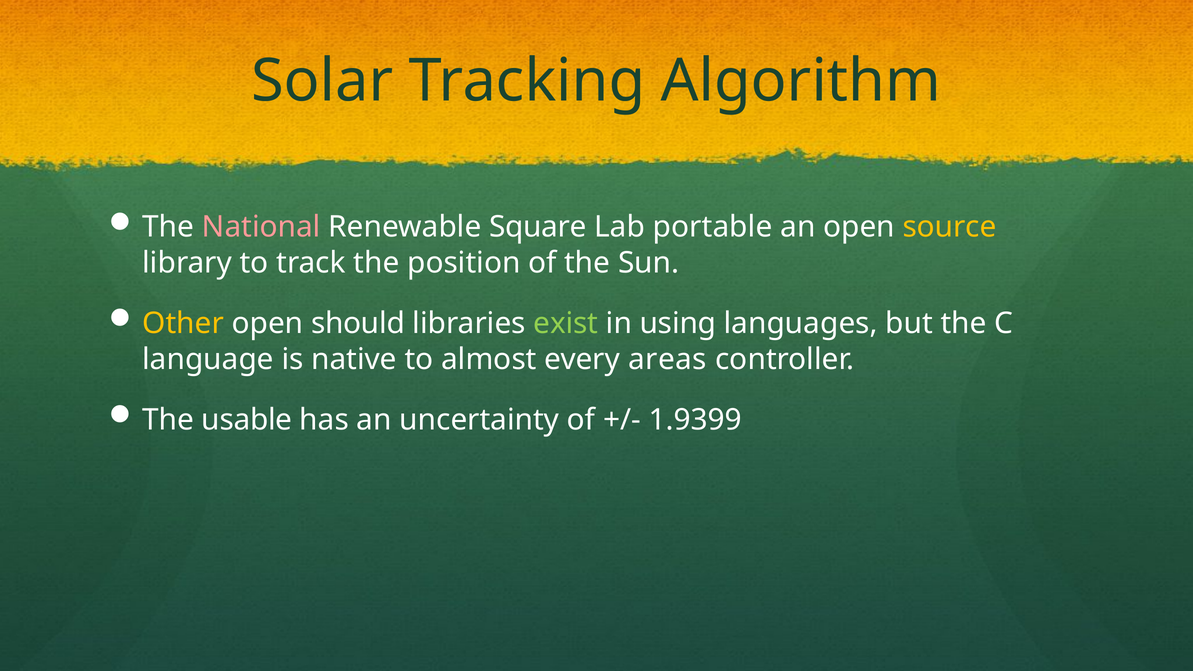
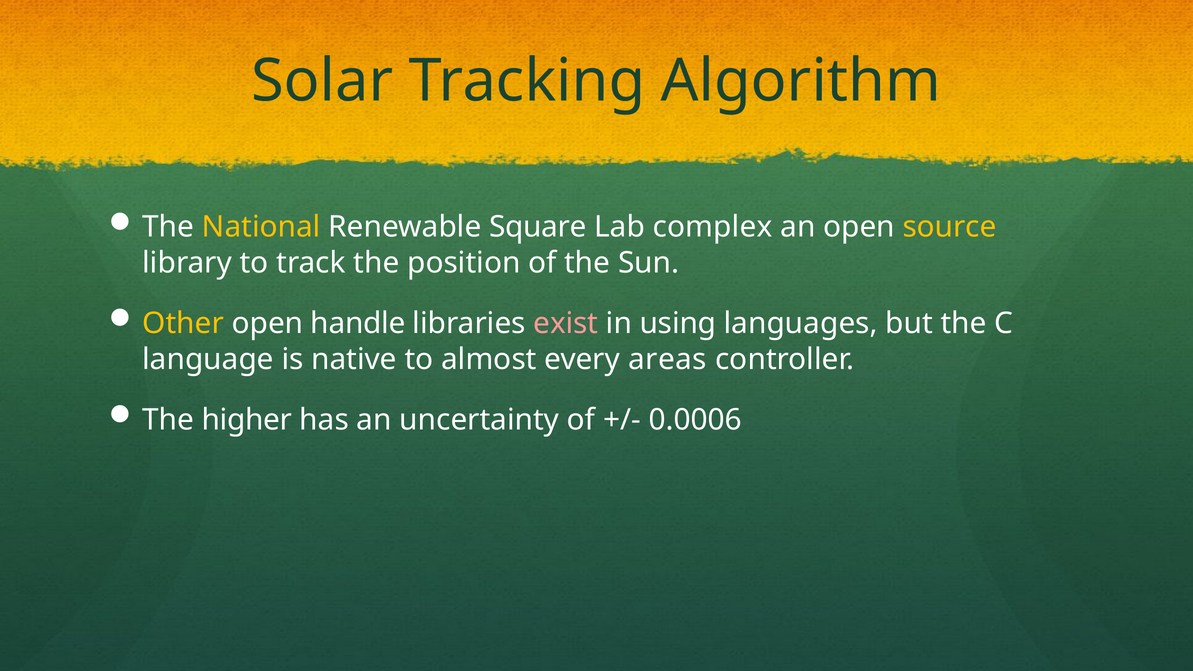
National colour: pink -> yellow
portable: portable -> complex
should: should -> handle
exist colour: light green -> pink
usable: usable -> higher
1.9399: 1.9399 -> 0.0006
